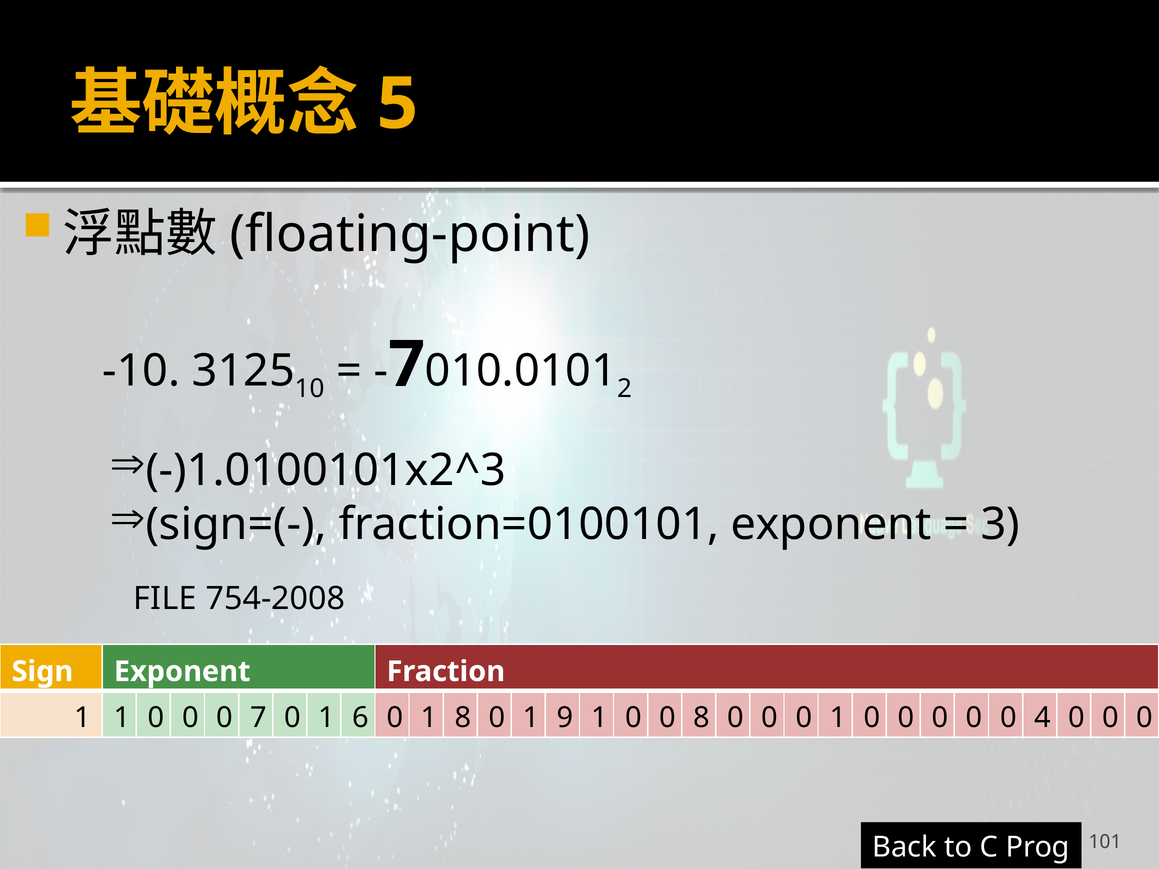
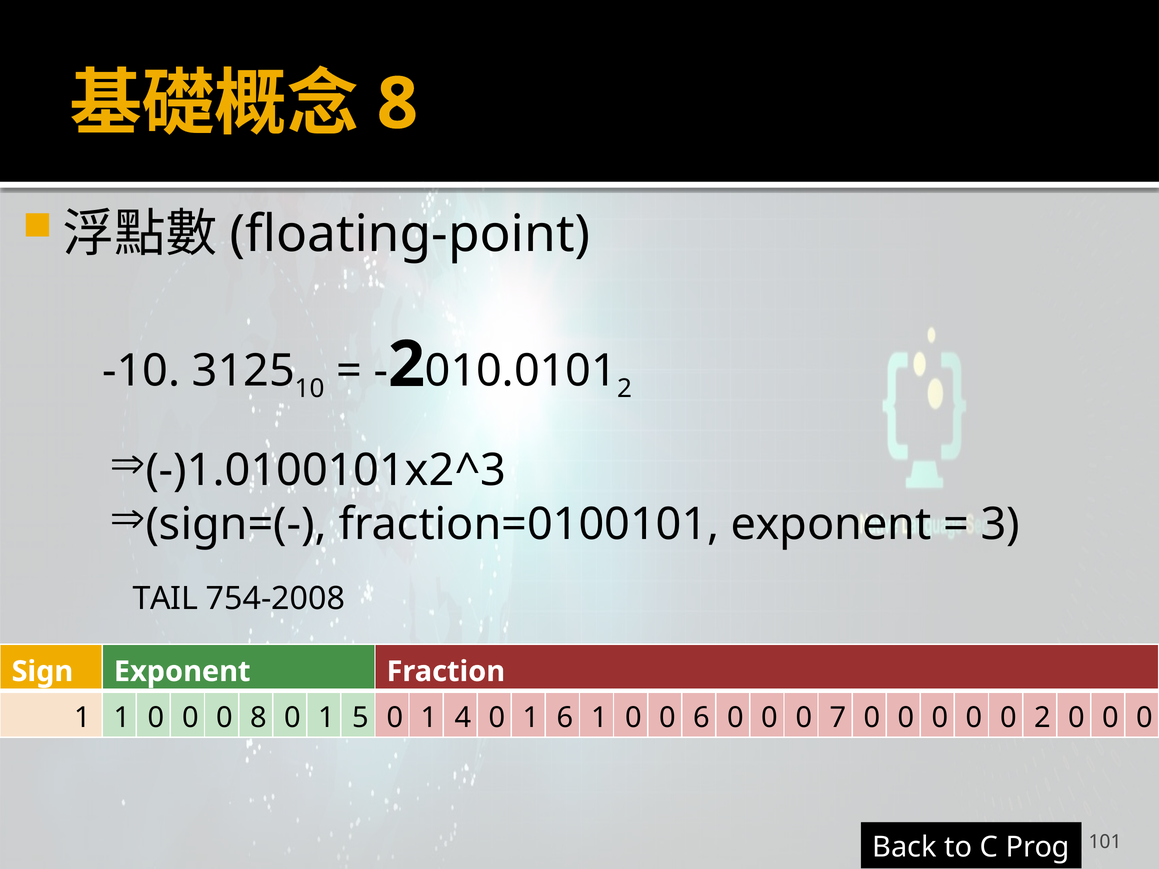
5 at (397, 104): 5 -> 8
7 at (407, 365): 7 -> 2
FILE: FILE -> TAIL
0 7: 7 -> 8
6: 6 -> 5
1 8: 8 -> 4
1 9: 9 -> 6
0 8: 8 -> 6
0 0 1: 1 -> 7
0 4: 4 -> 2
